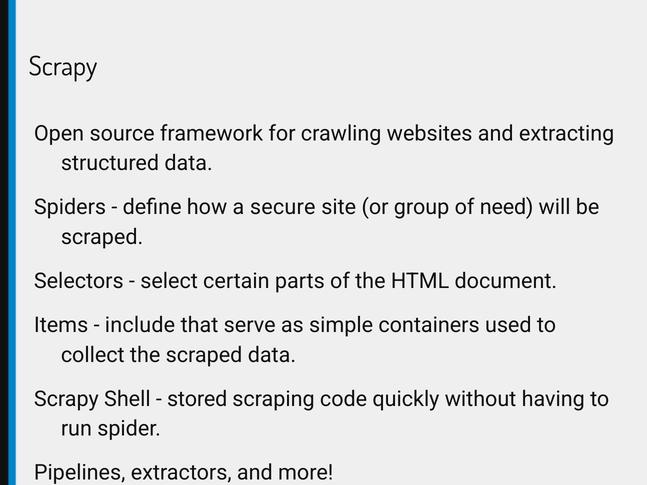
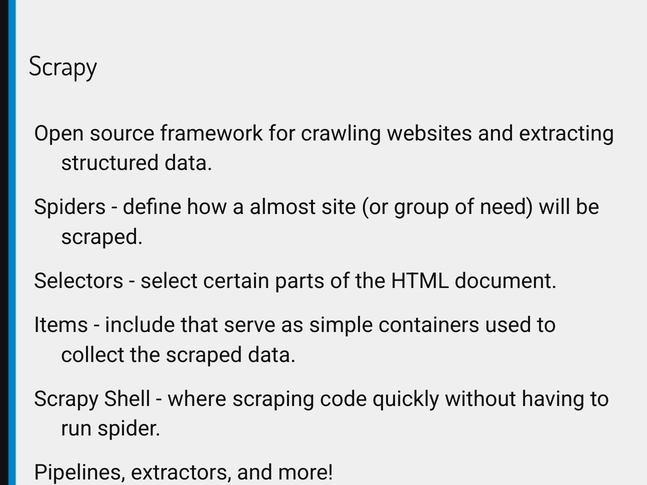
secure: secure -> almost
stored: stored -> where
